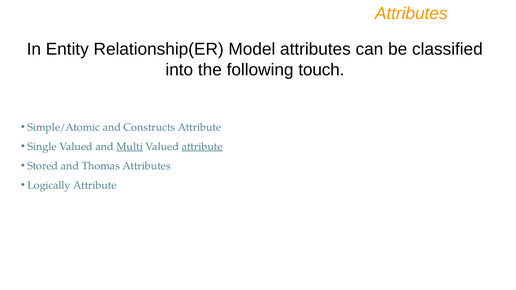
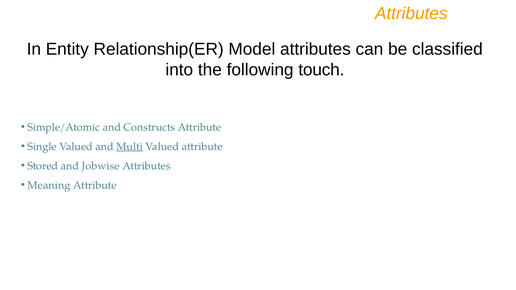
attribute at (202, 147) underline: present -> none
Thomas: Thomas -> Jobwise
Logically: Logically -> Meaning
